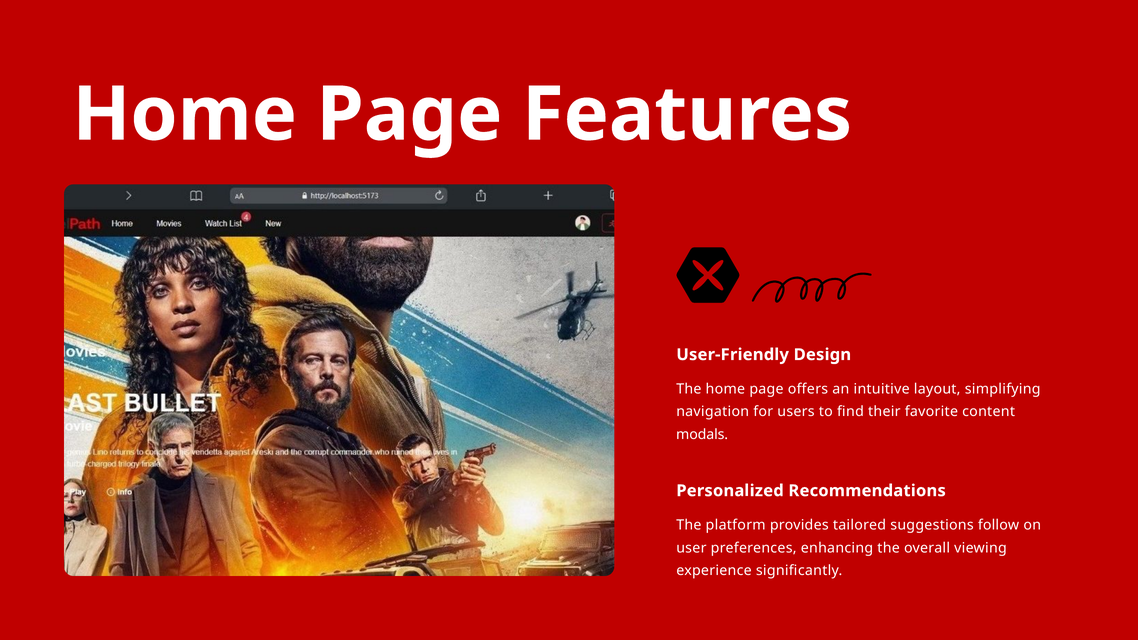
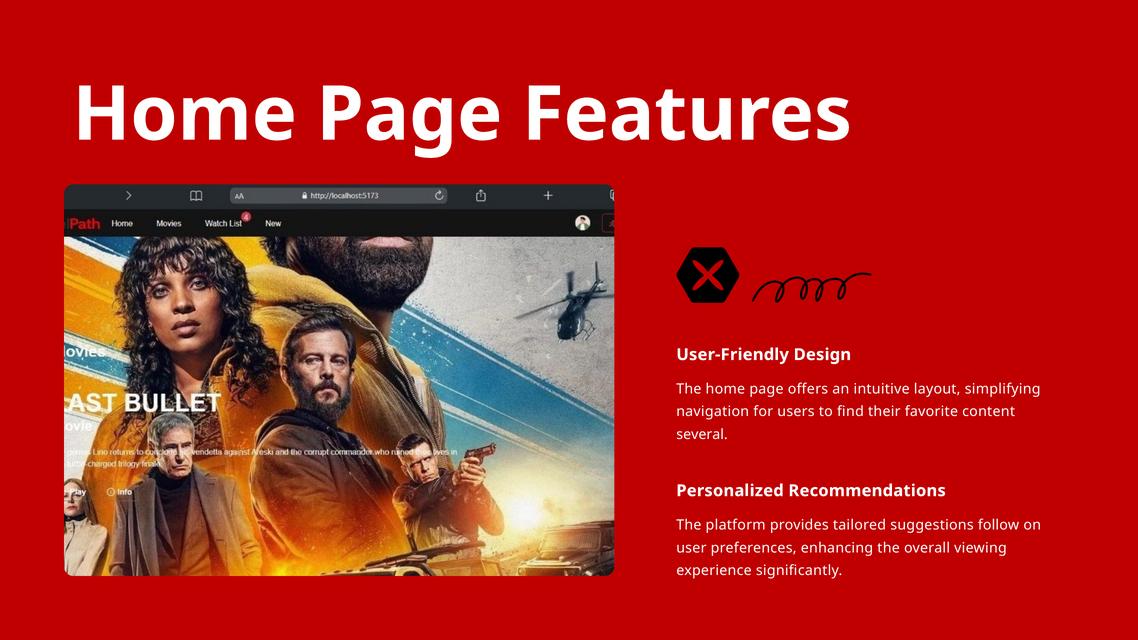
modals: modals -> several
